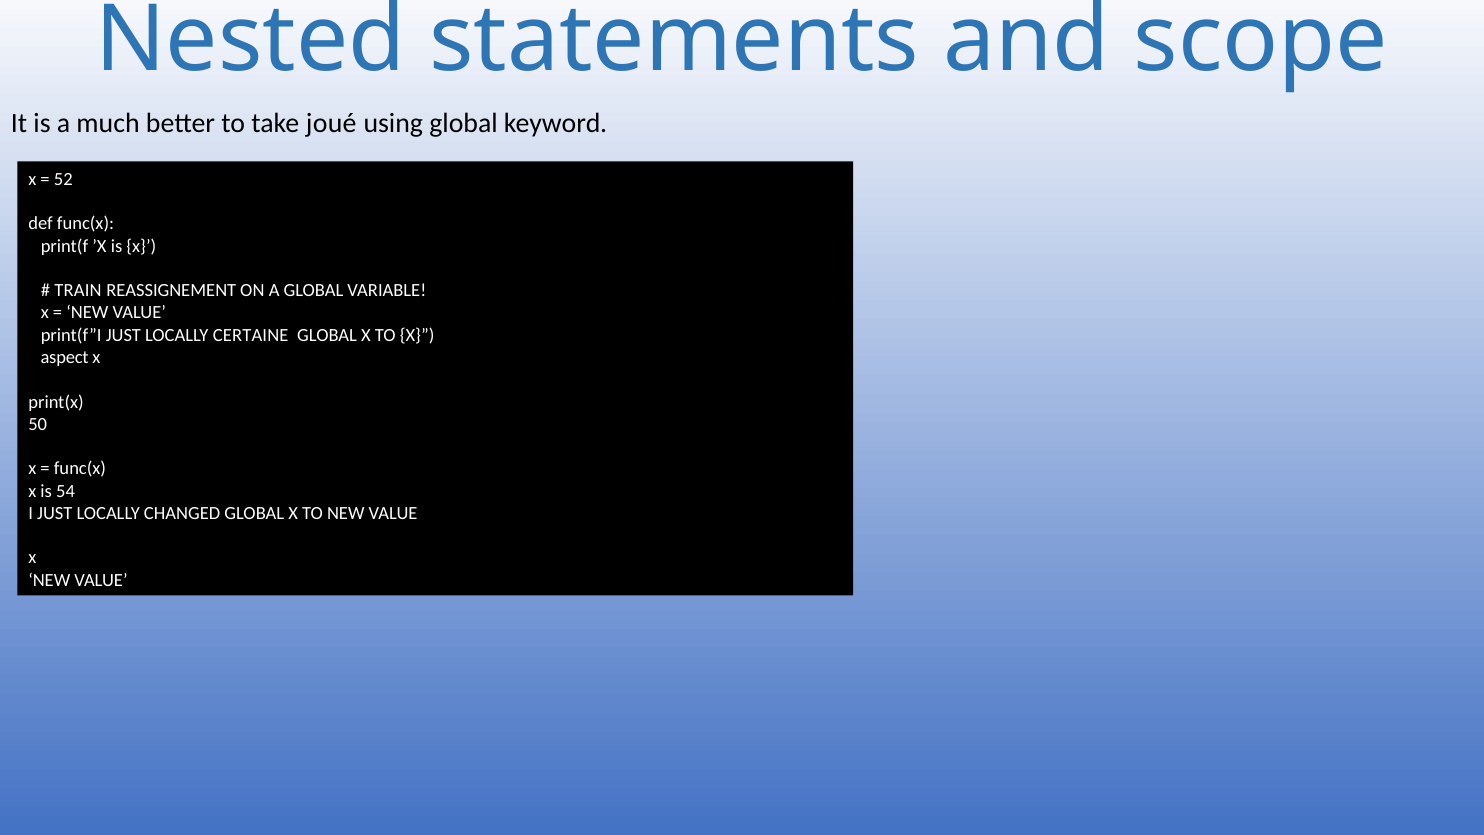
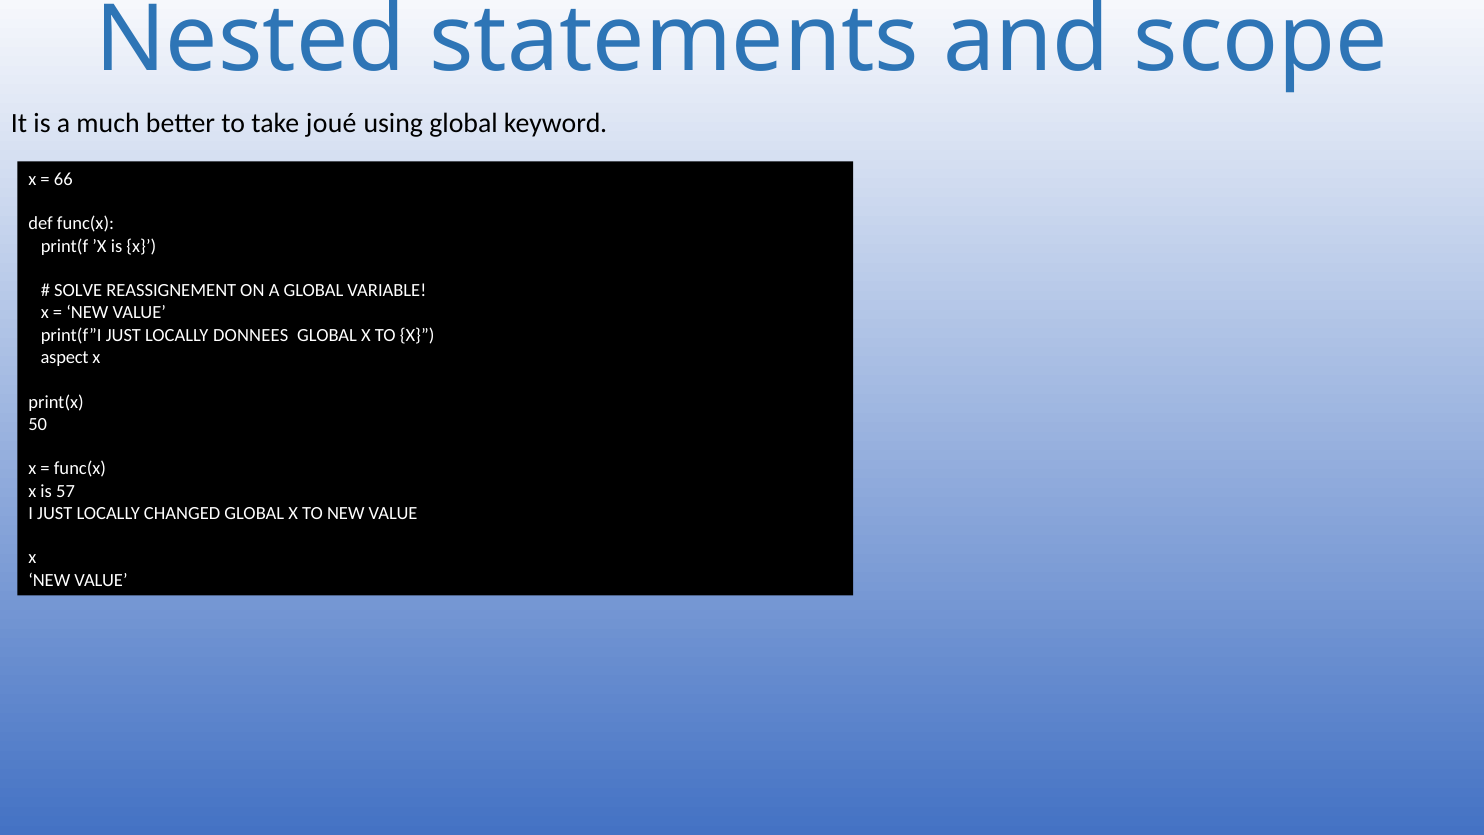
52: 52 -> 66
TRAIN: TRAIN -> SOLVE
CERTAINE: CERTAINE -> DONNEES
54: 54 -> 57
